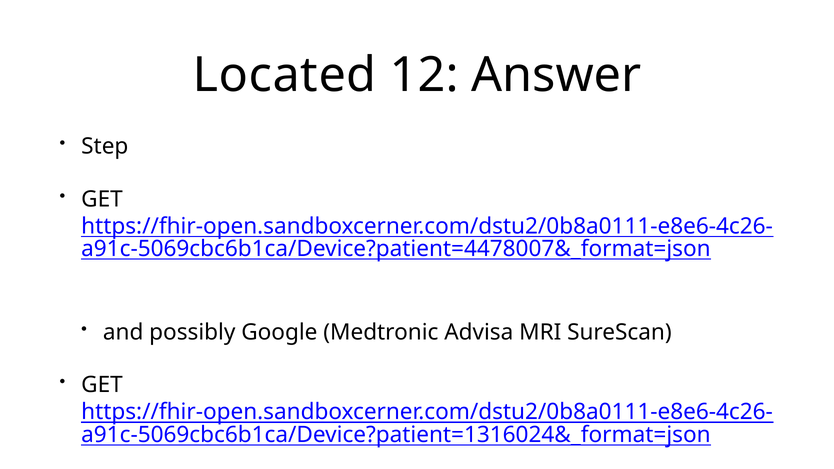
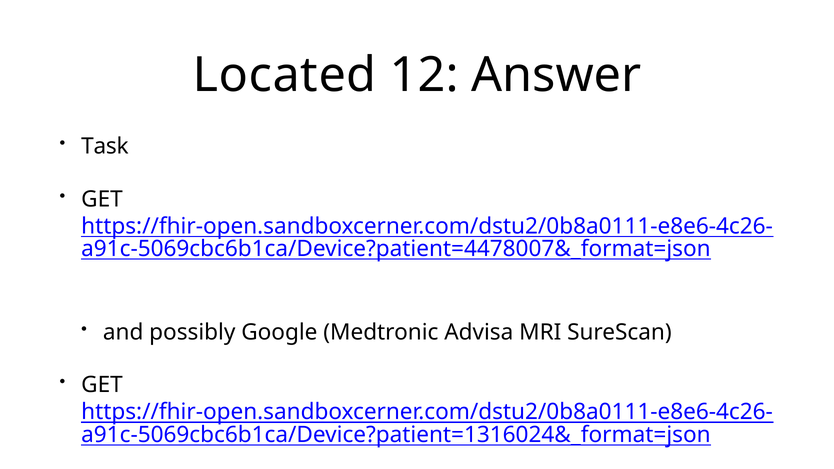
Step: Step -> Task
